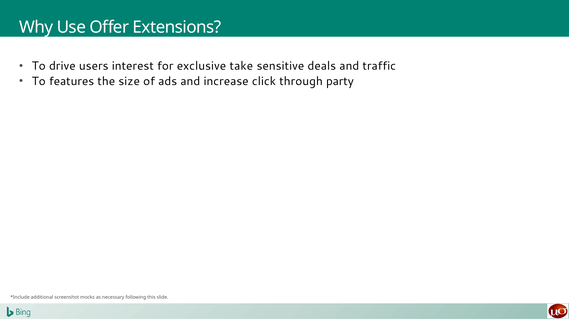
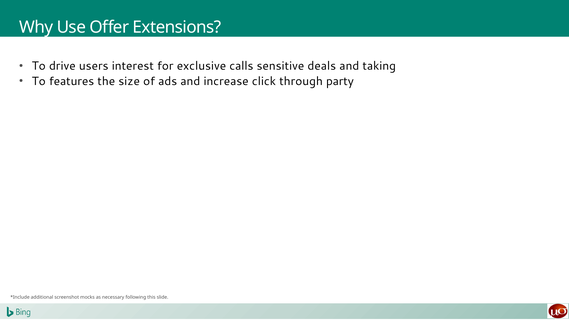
take: take -> calls
traffic: traffic -> taking
